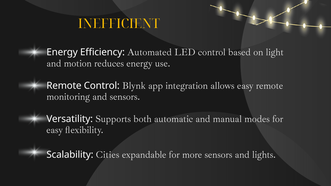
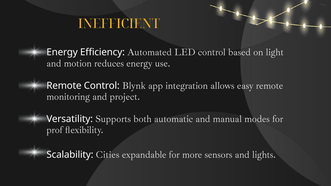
and sensors: sensors -> project
easy at (55, 130): easy -> prof
